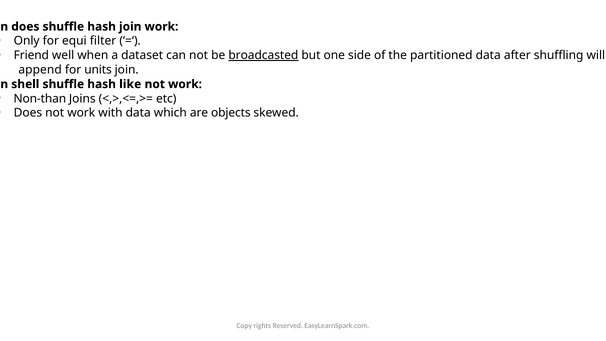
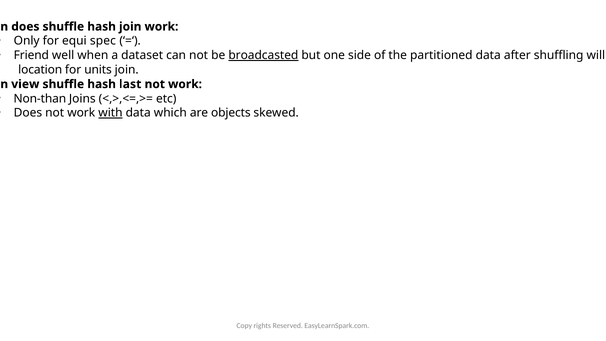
filter: filter -> spec
append: append -> location
shell: shell -> view
like: like -> last
with underline: none -> present
